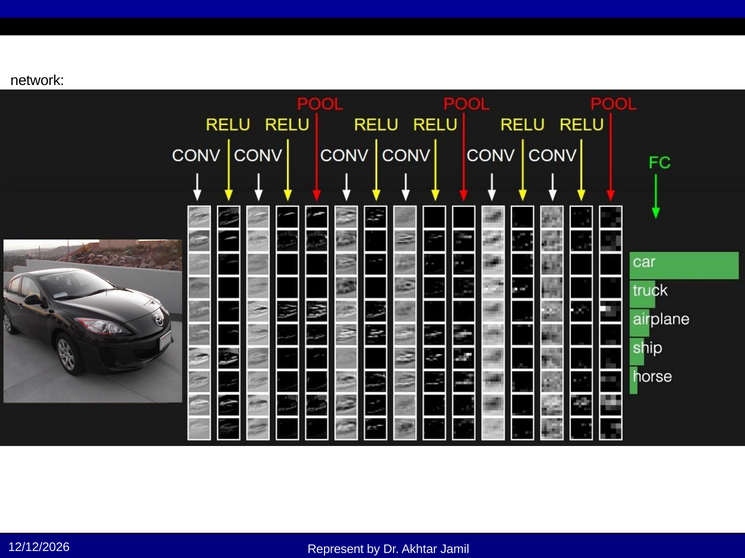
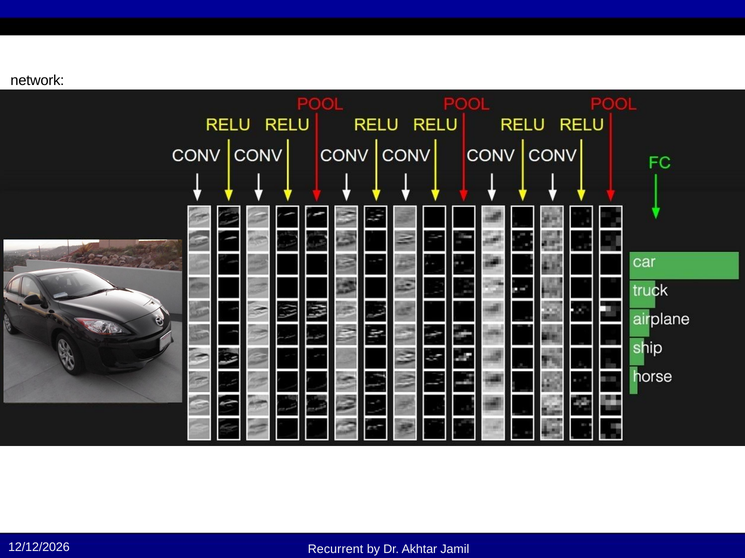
Represent: Represent -> Recurrent
